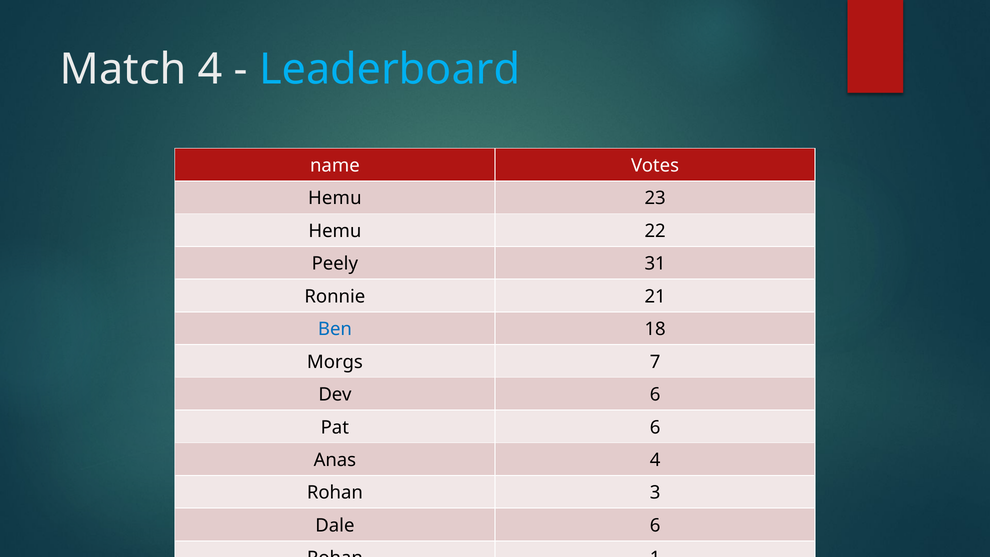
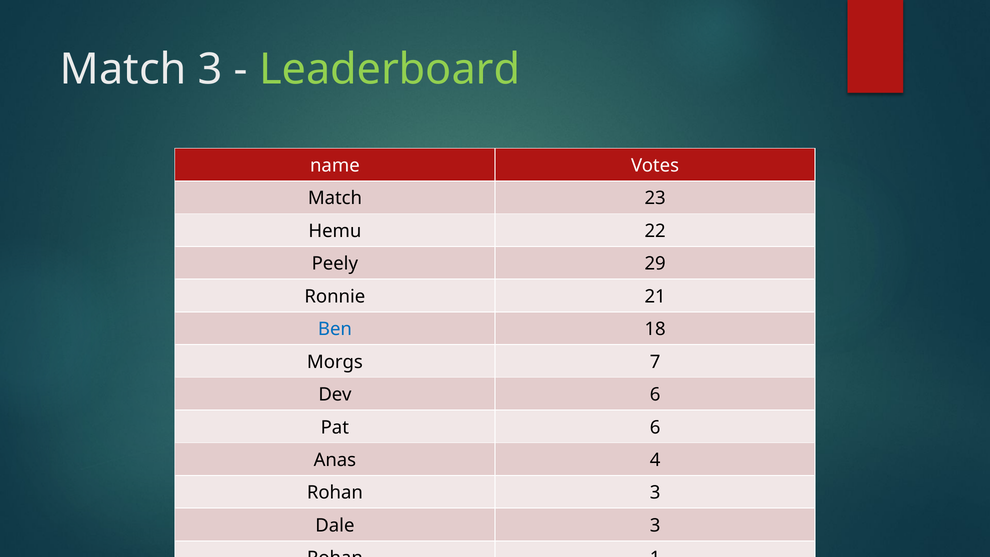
Match 4: 4 -> 3
Leaderboard colour: light blue -> light green
Hemu at (335, 198): Hemu -> Match
31: 31 -> 29
Dale 6: 6 -> 3
